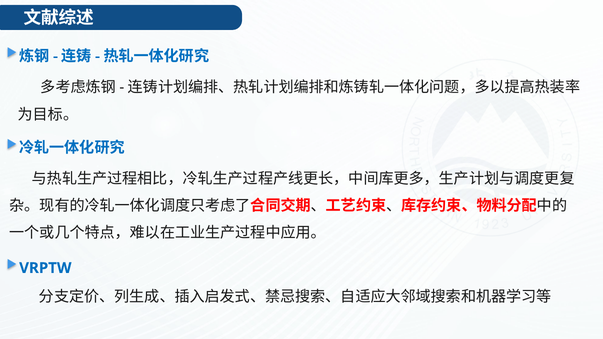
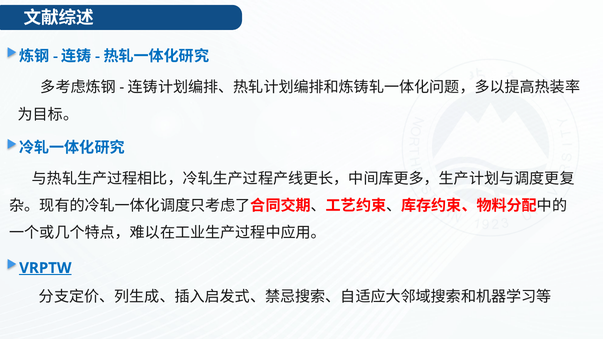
VRPTW underline: none -> present
